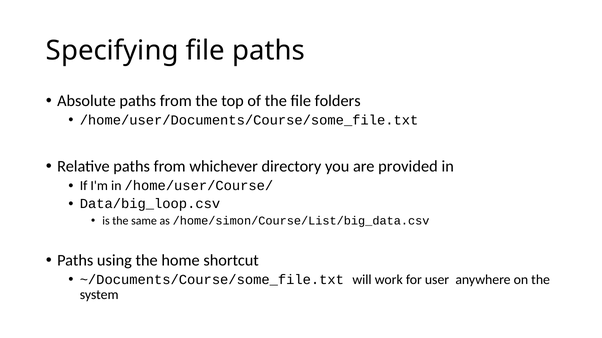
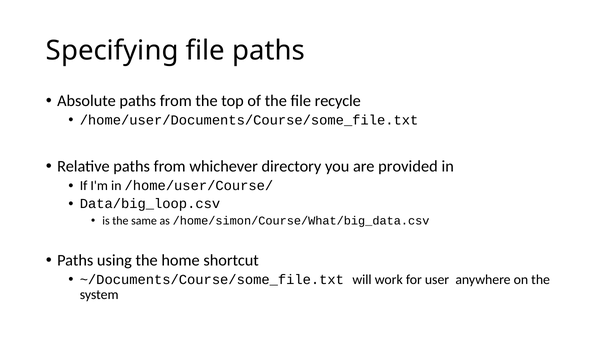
folders: folders -> recycle
/home/simon/Course/List/big_data.csv: /home/simon/Course/List/big_data.csv -> /home/simon/Course/What/big_data.csv
